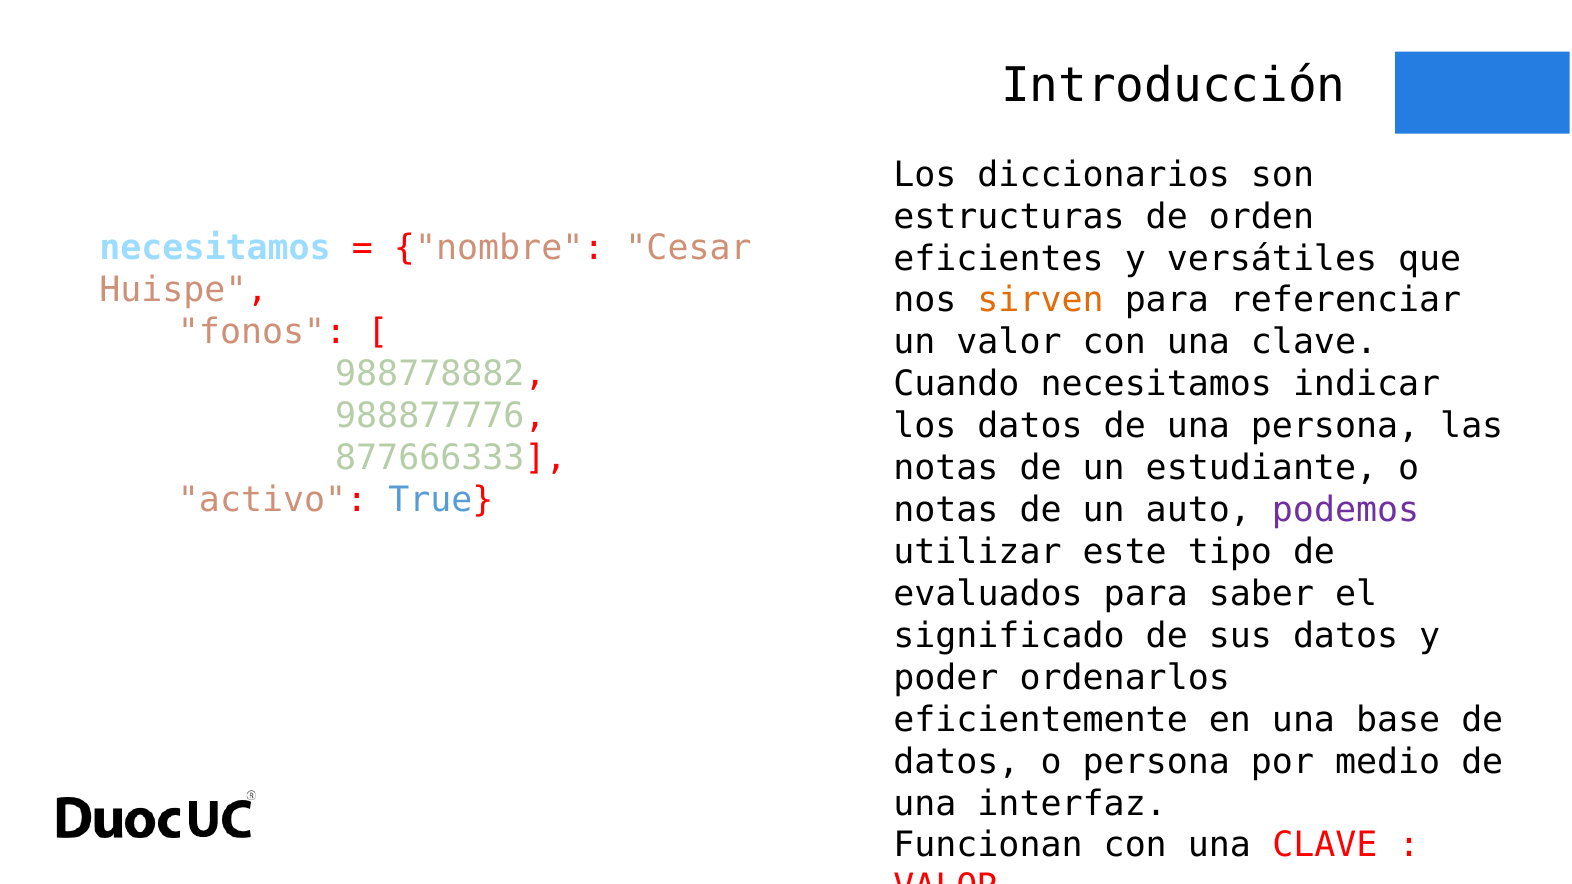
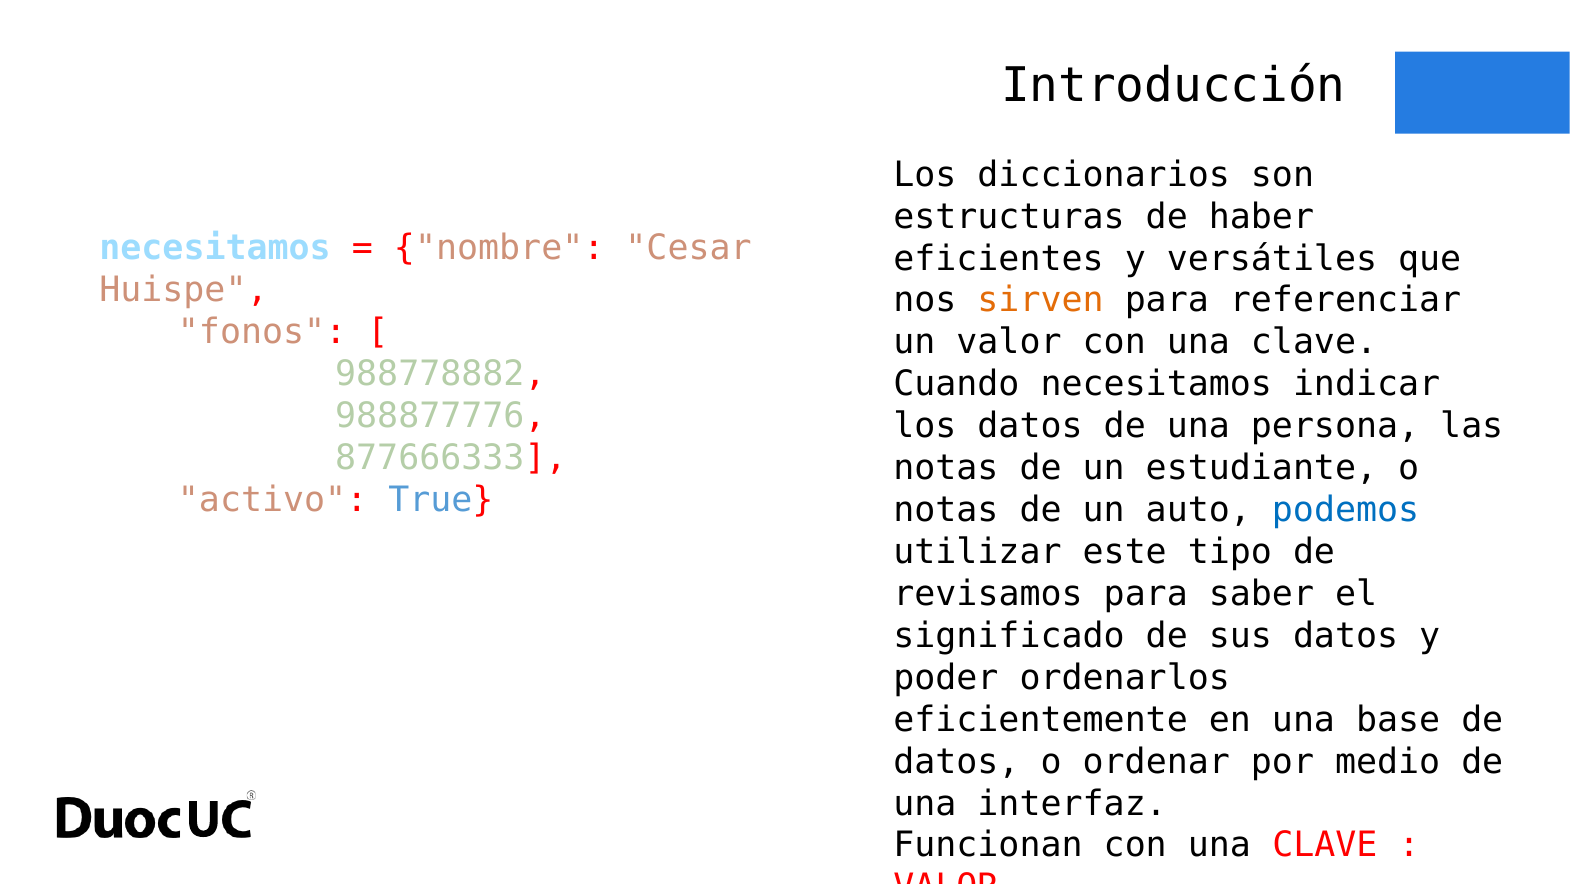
orden: orden -> haber
podemos colour: purple -> blue
evaluados: evaluados -> revisamos
o persona: persona -> ordenar
